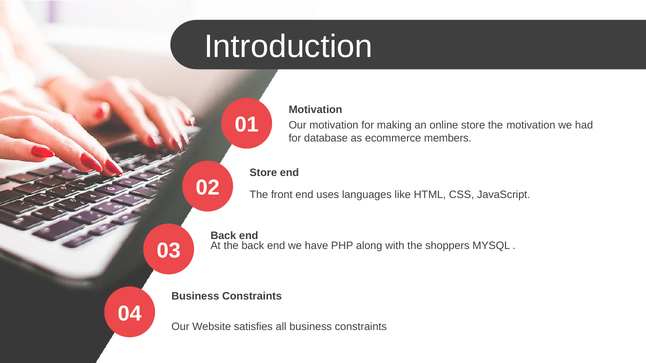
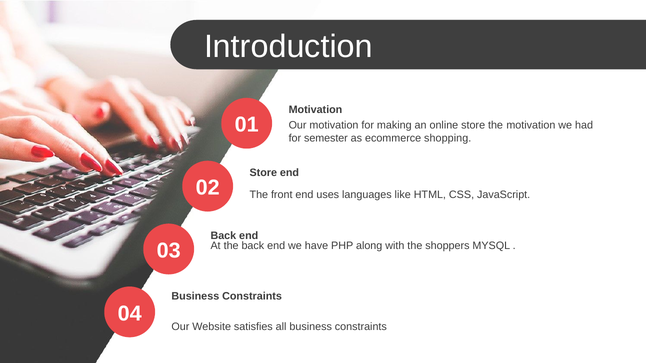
database: database -> semester
members: members -> shopping
